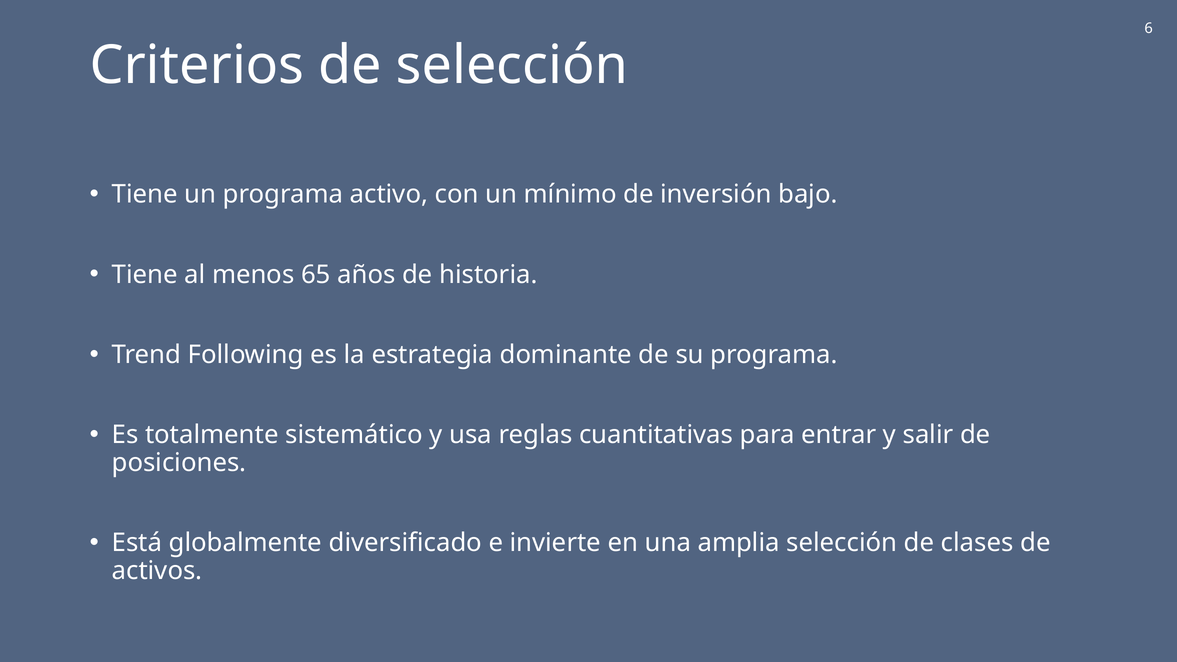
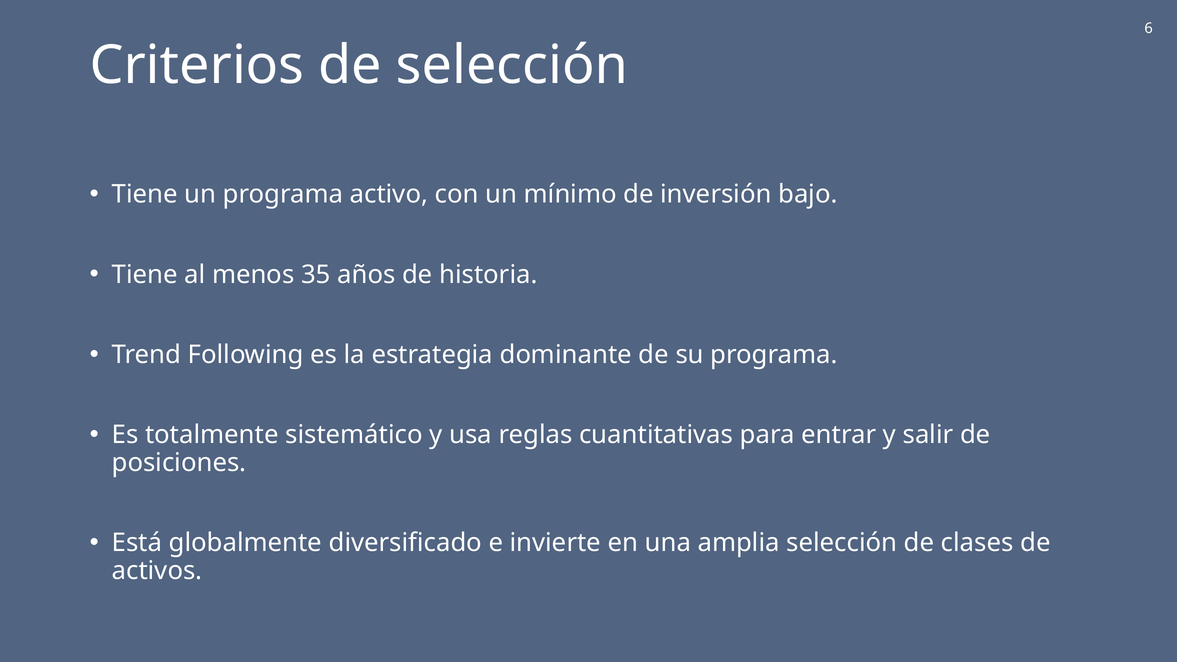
65: 65 -> 35
